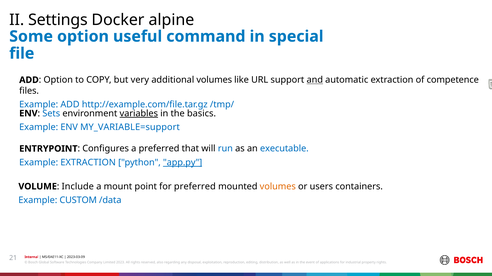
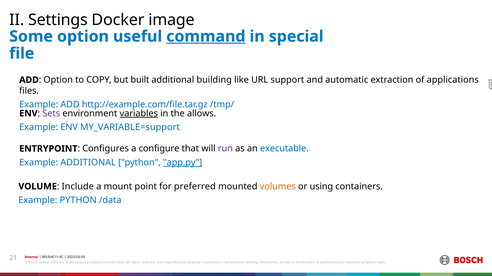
alpine: alpine -> image
command underline: none -> present
very: very -> built
additional volumes: volumes -> building
and underline: present -> none
extraction of competence: competence -> applications
Sets colour: blue -> purple
basics: basics -> allows
a preferred: preferred -> configure
run colour: blue -> purple
Example EXTRACTION: EXTRACTION -> ADDITIONAL
users: users -> using
Example CUSTOM: CUSTOM -> PYTHON
